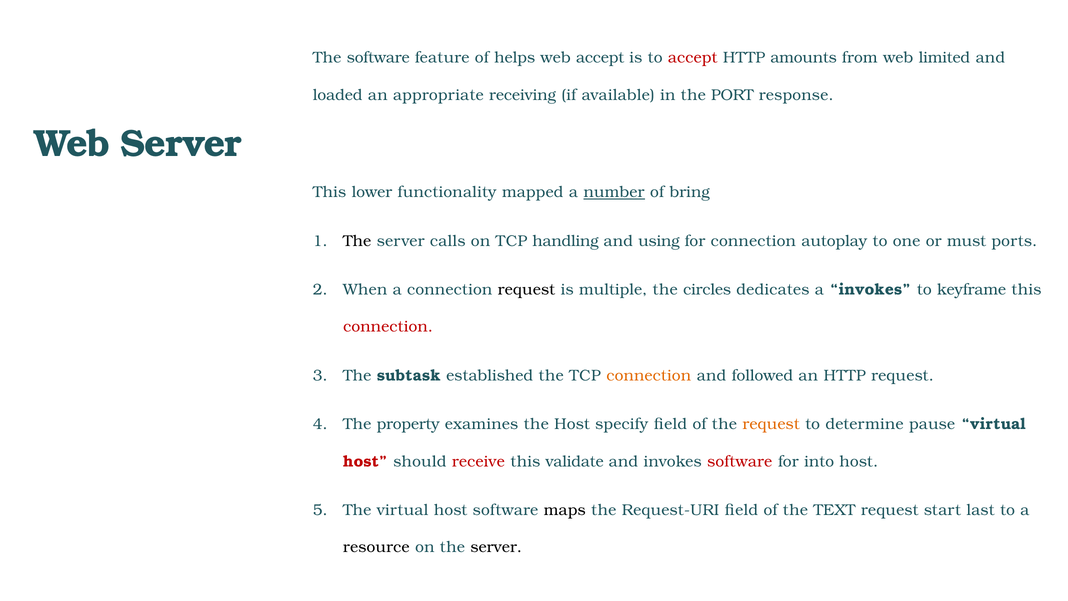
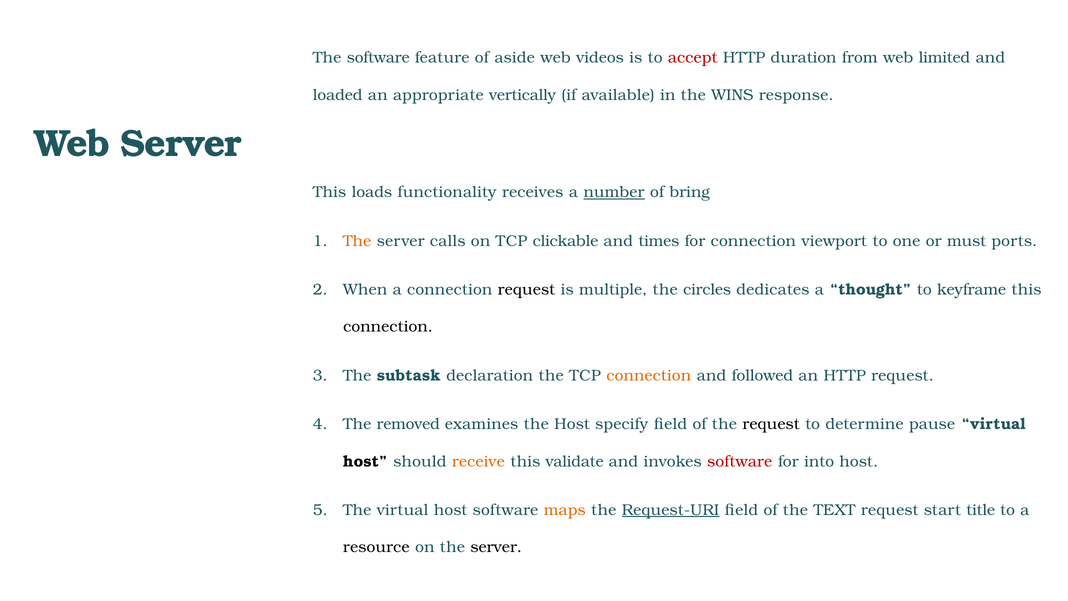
helps: helps -> aside
web accept: accept -> videos
amounts: amounts -> duration
receiving: receiving -> vertically
PORT: PORT -> WINS
lower: lower -> loads
mapped: mapped -> receives
The at (357, 241) colour: black -> orange
handling: handling -> clickable
using: using -> times
autoplay: autoplay -> viewport
a invokes: invokes -> thought
connection at (388, 327) colour: red -> black
established: established -> declaration
property: property -> removed
request at (771, 424) colour: orange -> black
host at (365, 461) colour: red -> black
receive colour: red -> orange
maps colour: black -> orange
Request-URI underline: none -> present
last: last -> title
